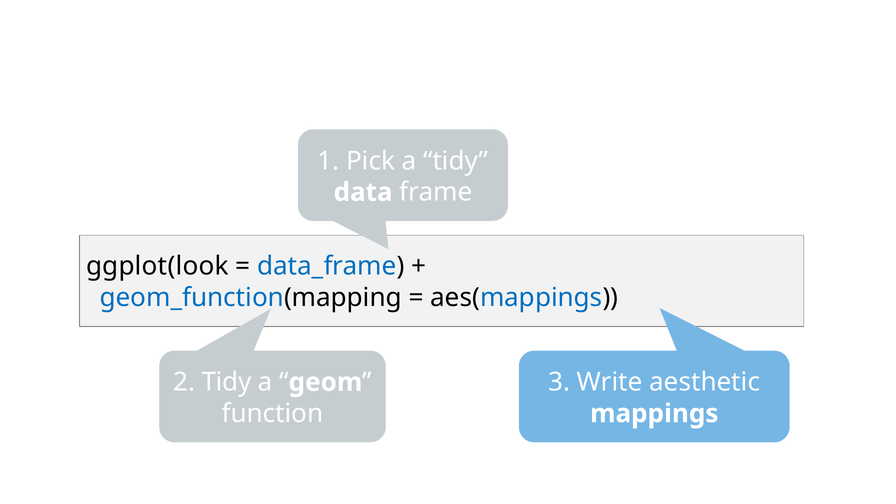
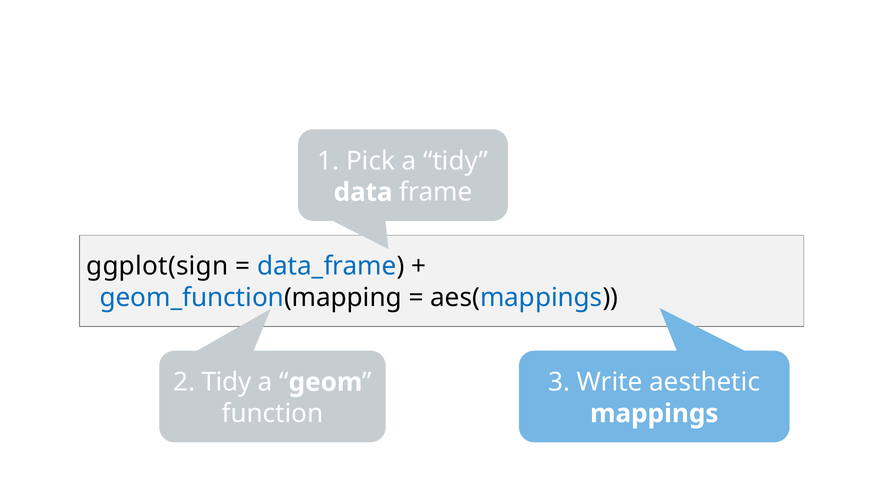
ggplot(look: ggplot(look -> ggplot(sign
